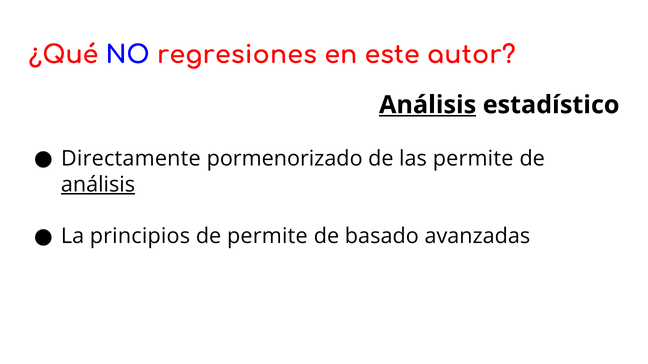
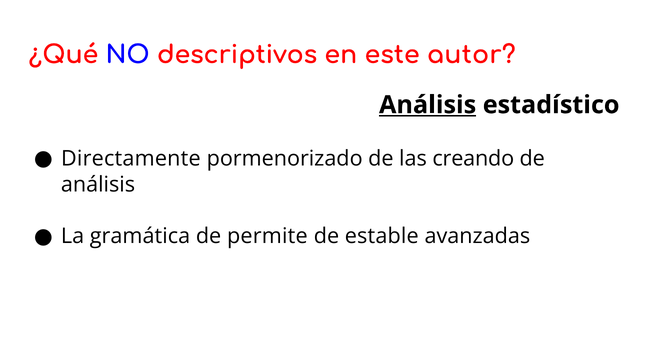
regresiones: regresiones -> descriptivos
las permite: permite -> creando
análisis at (98, 185) underline: present -> none
principios: principios -> gramática
basado: basado -> estable
